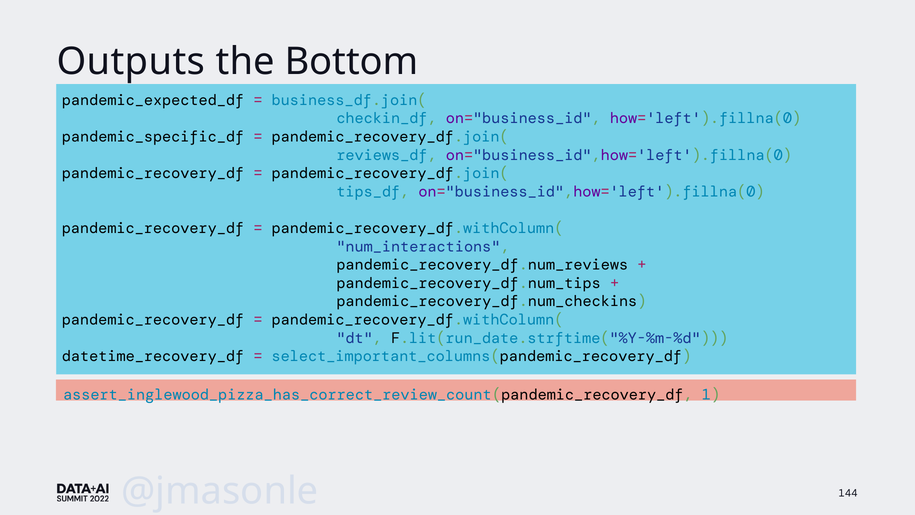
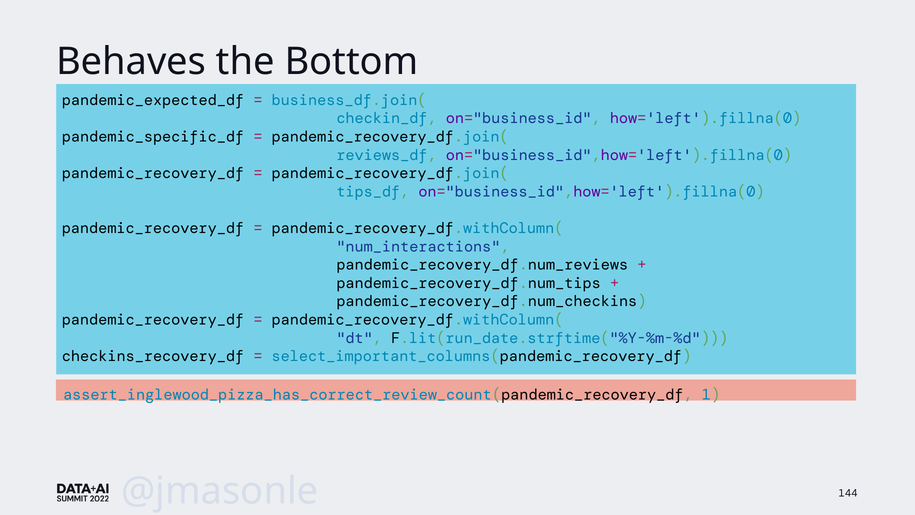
Outputs: Outputs -> Behaves
datetime_recovery_df: datetime_recovery_df -> checkins_recovery_df
